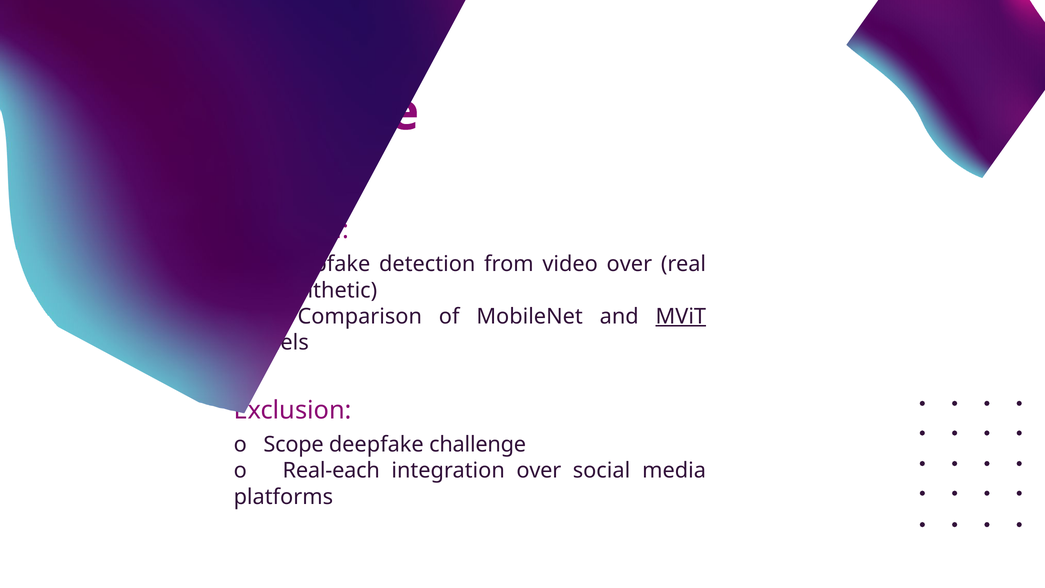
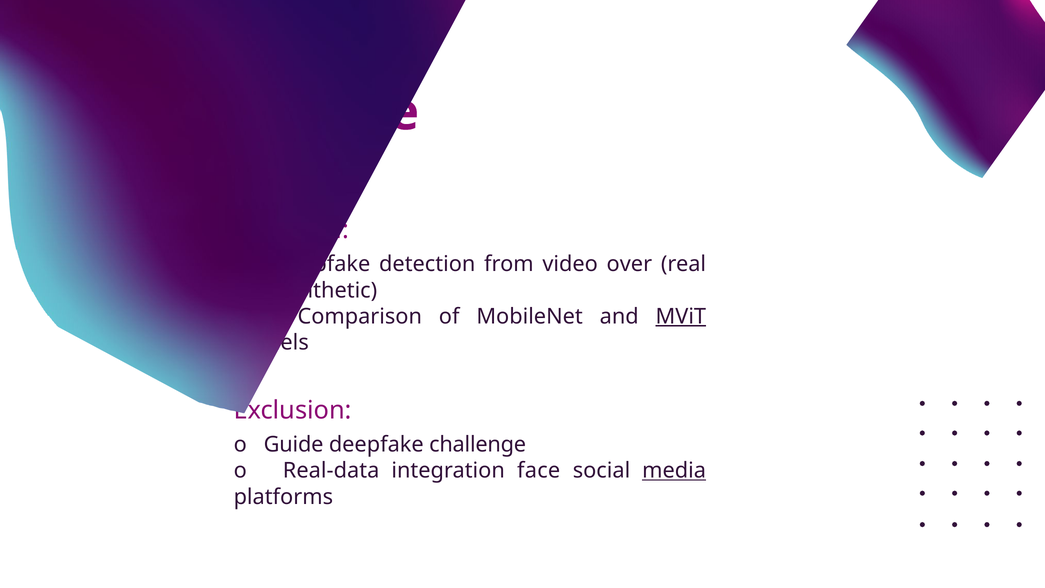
o Scope: Scope -> Guide
Real-each: Real-each -> Real-data
integration over: over -> face
media underline: none -> present
